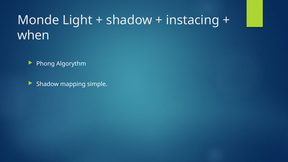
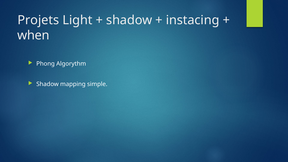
Monde: Monde -> Projets
